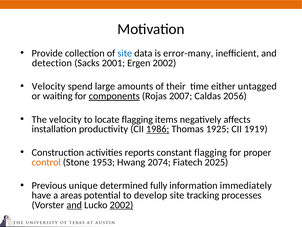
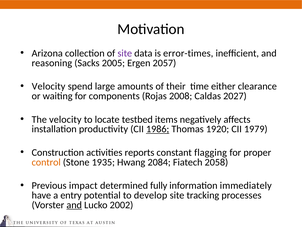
Provide: Provide -> Arizona
site at (125, 53) colour: blue -> purple
error-many: error-many -> error-times
detection: detection -> reasoning
2001: 2001 -> 2005
Ergen 2002: 2002 -> 2057
untagged: untagged -> clearance
components underline: present -> none
2007: 2007 -> 2008
2056: 2056 -> 2027
locate flagging: flagging -> testbed
1925: 1925 -> 1920
1919: 1919 -> 1979
1953: 1953 -> 1935
2074: 2074 -> 2084
2025: 2025 -> 2058
unique: unique -> impact
areas: areas -> entry
2002 at (121, 205) underline: present -> none
